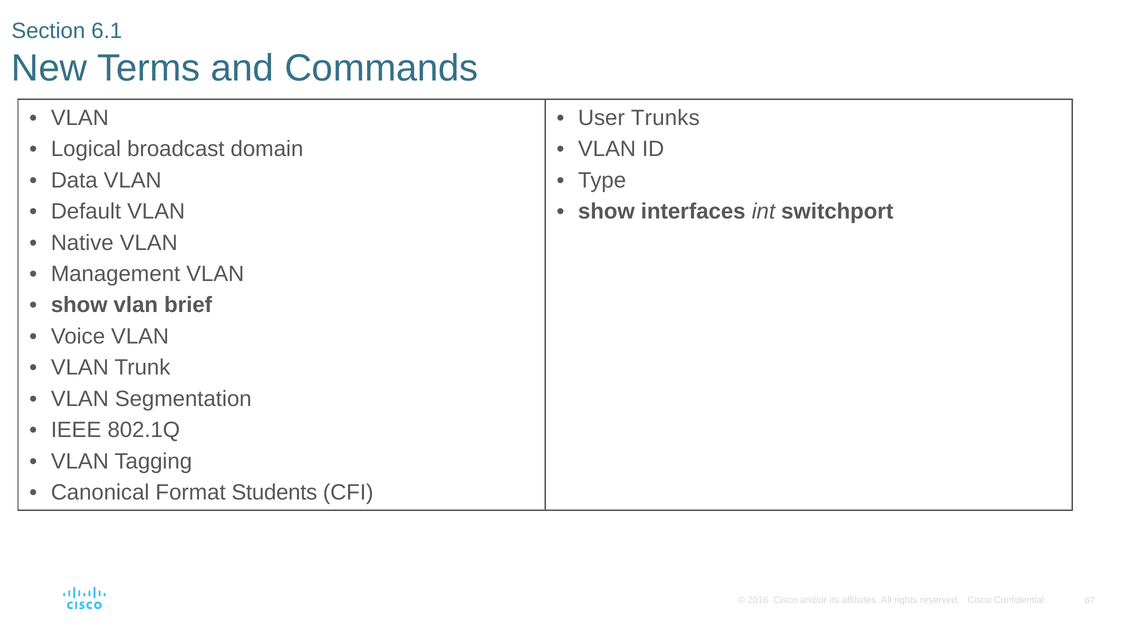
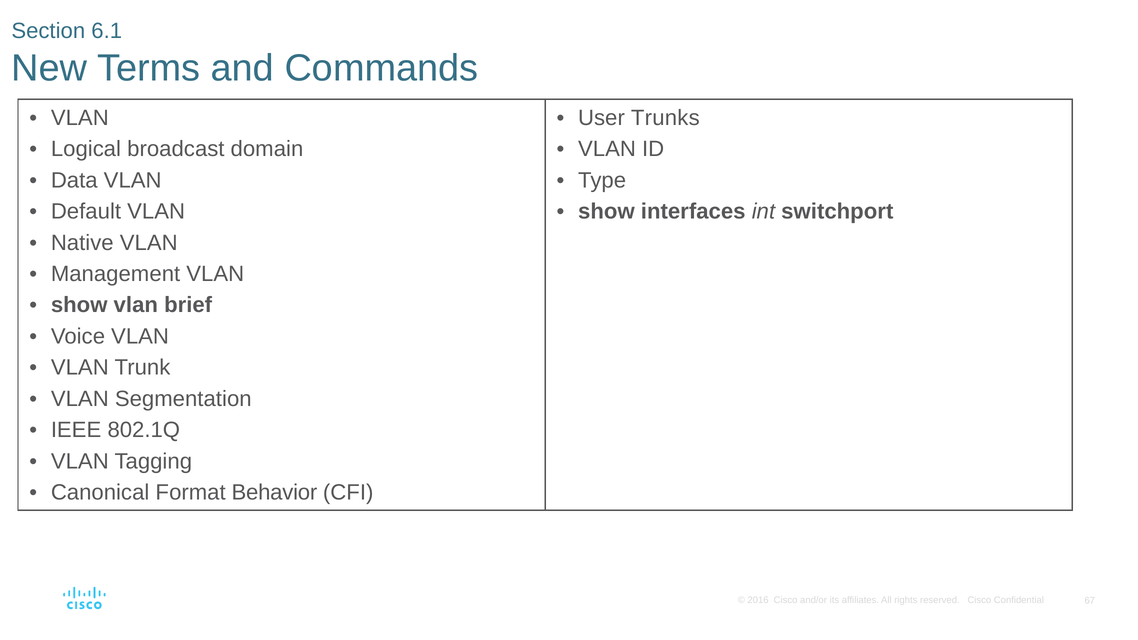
Students: Students -> Behavior
